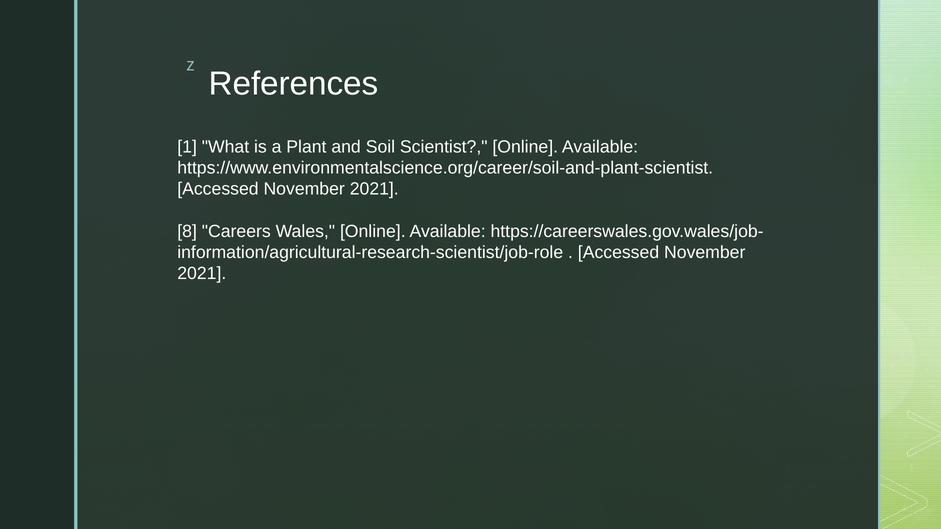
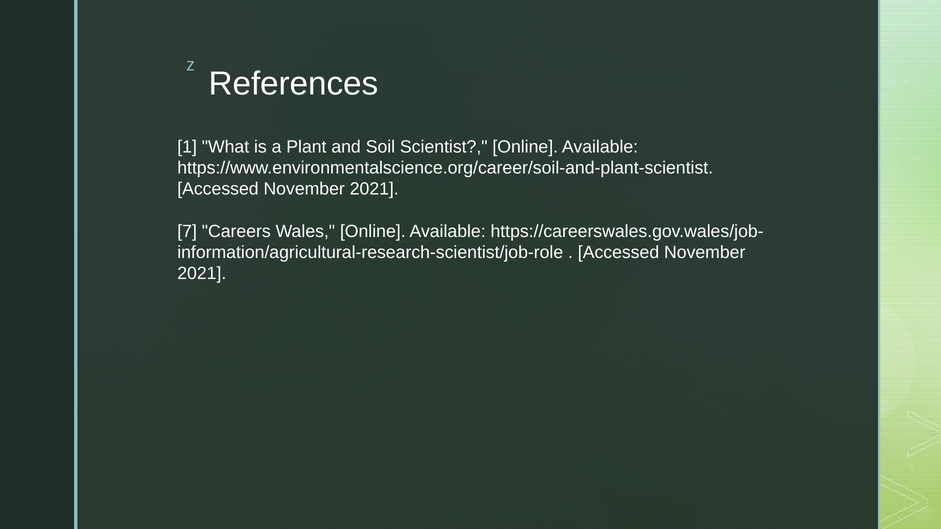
8: 8 -> 7
